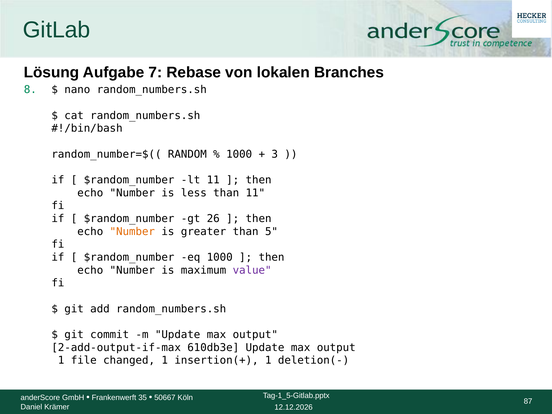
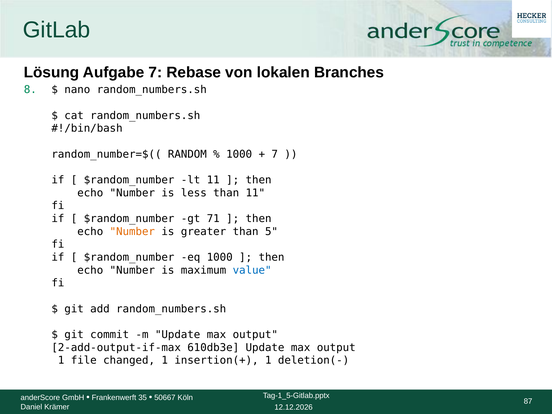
3 at (275, 154): 3 -> 7
26: 26 -> 71
value colour: purple -> blue
